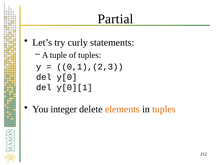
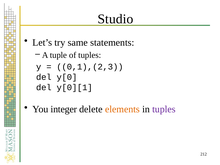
Partial: Partial -> Studio
curly: curly -> same
tuples at (164, 109) colour: orange -> purple
